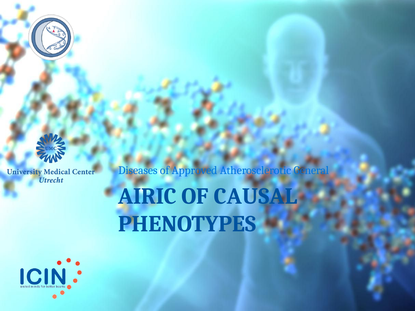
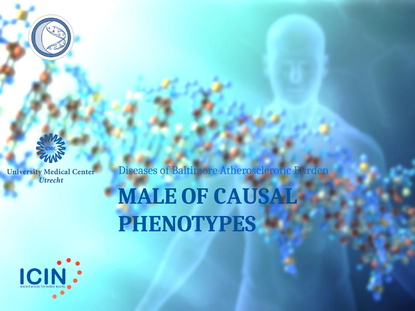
Approved: Approved -> Baltimore
General: General -> Burden
AIRIC: AIRIC -> MALE
